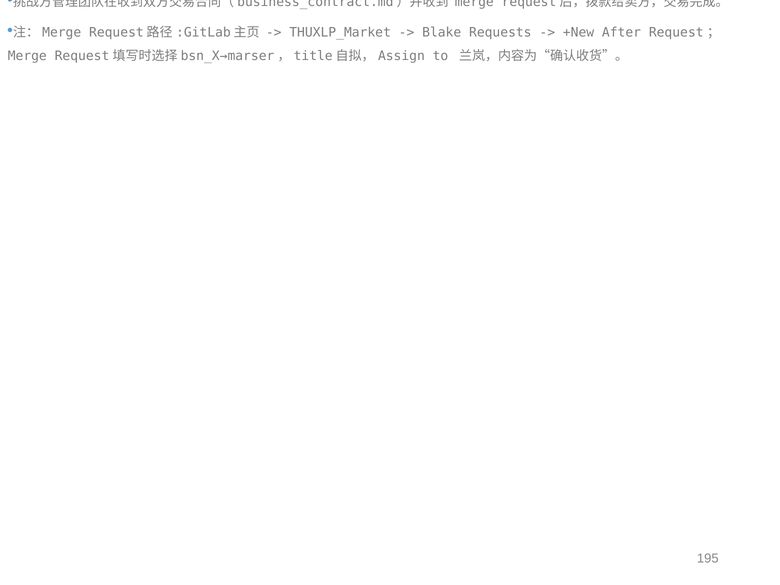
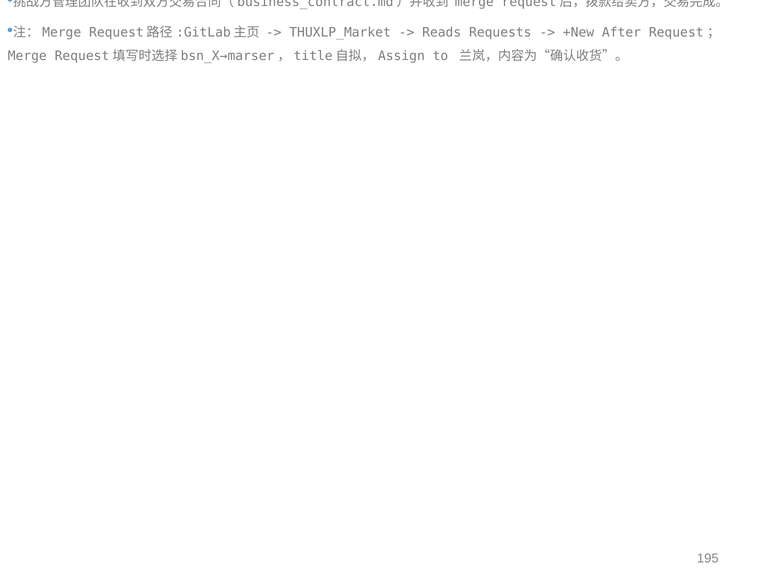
Blake: Blake -> Reads
